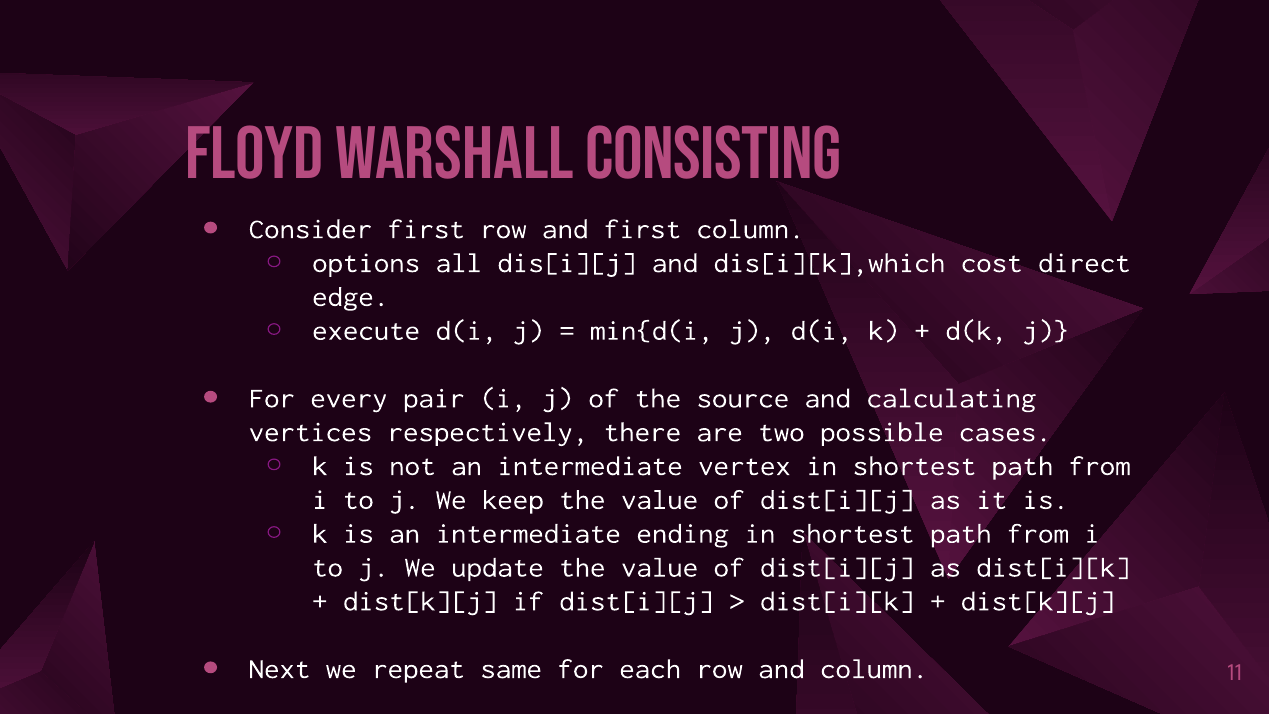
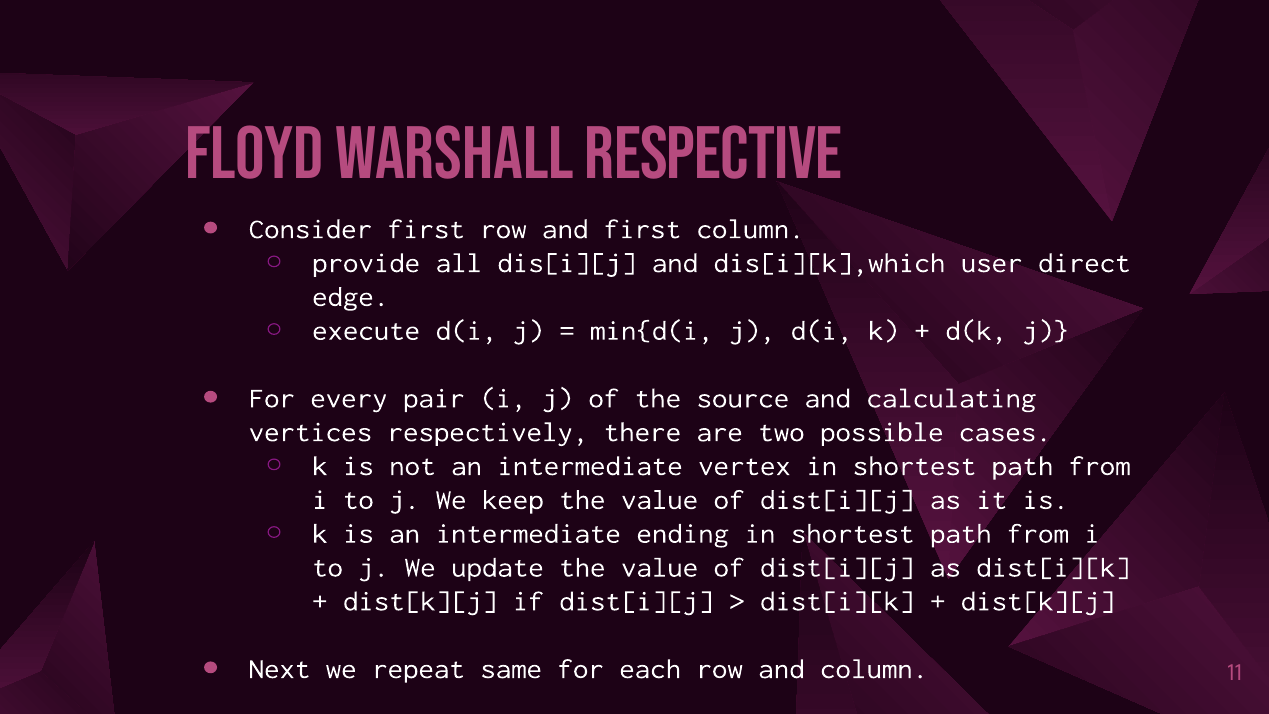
Consisting: Consisting -> Respective
options: options -> provide
cost: cost -> user
